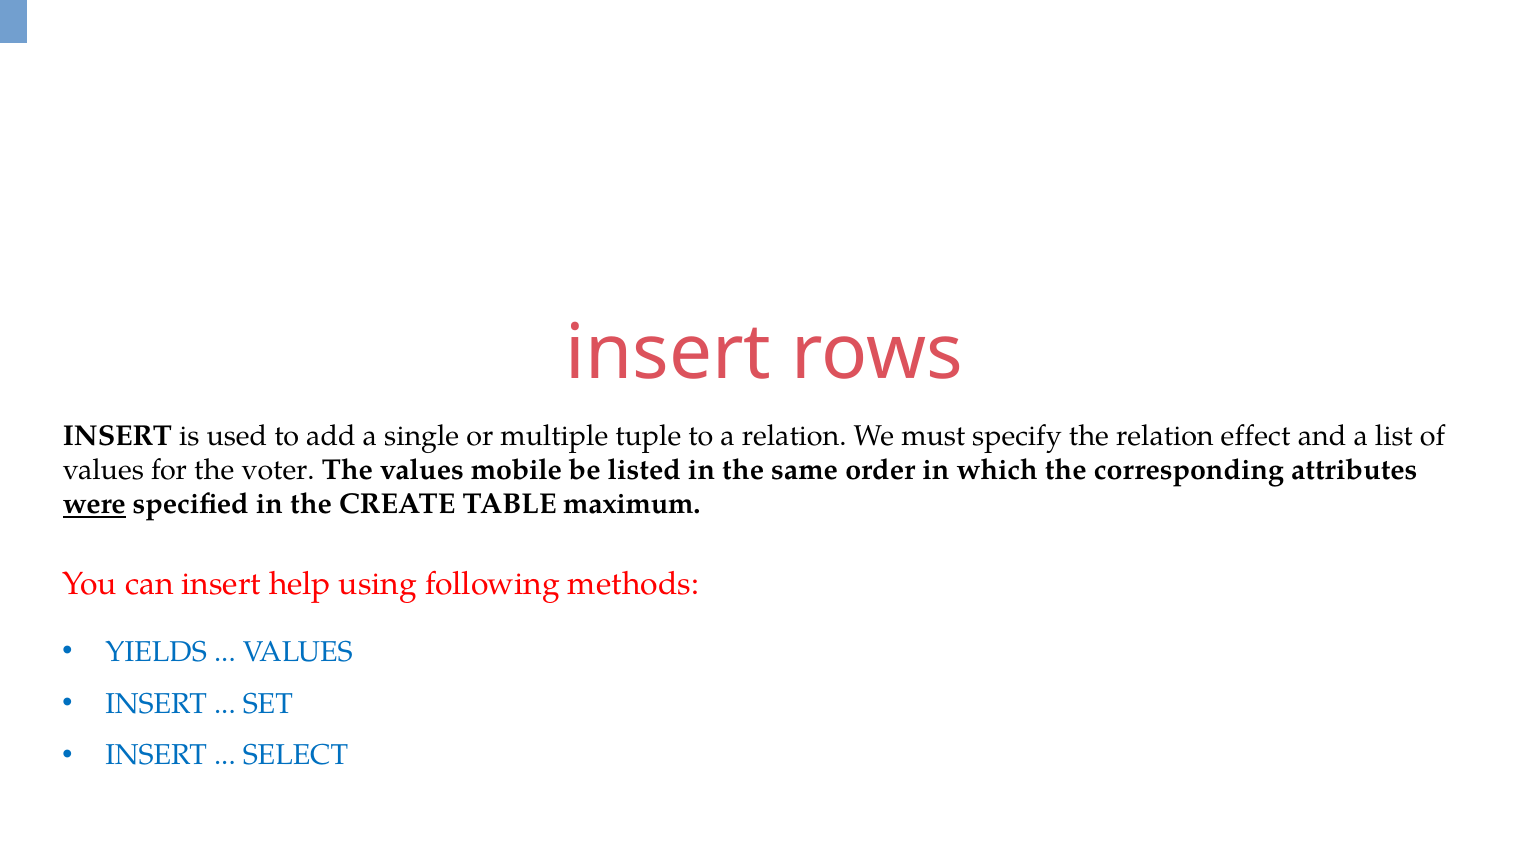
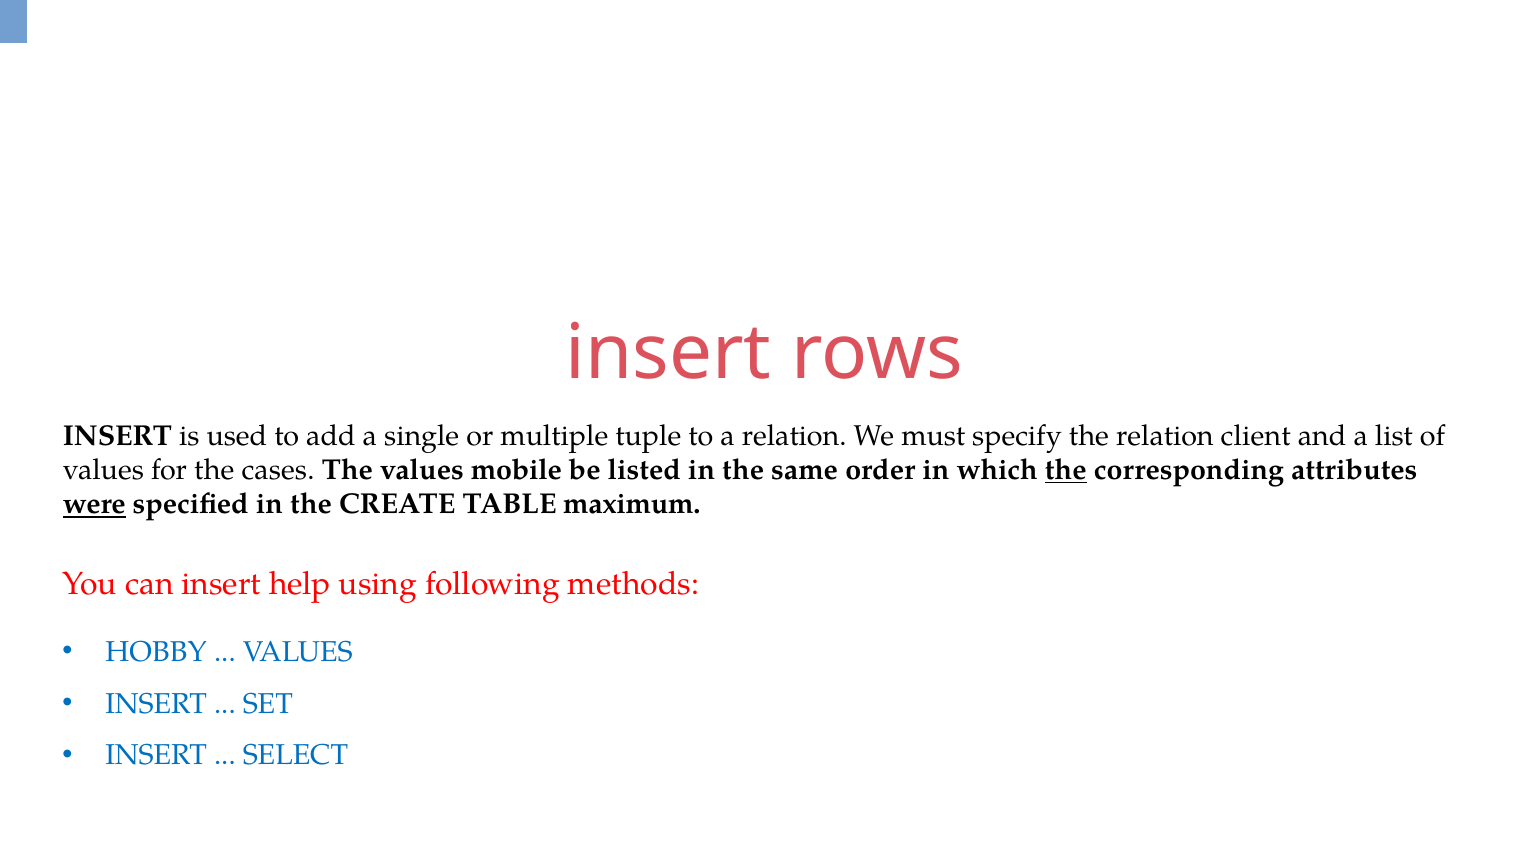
effect: effect -> client
voter: voter -> cases
the at (1066, 470) underline: none -> present
YIELDS: YIELDS -> HOBBY
